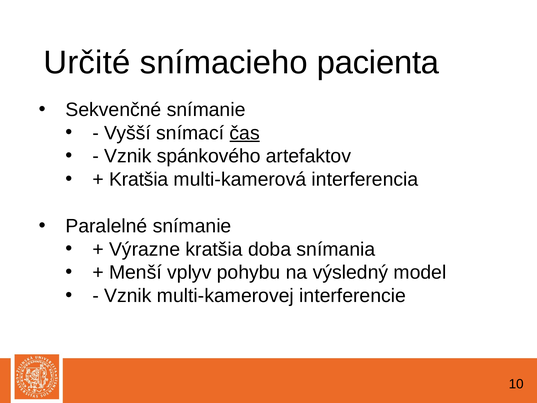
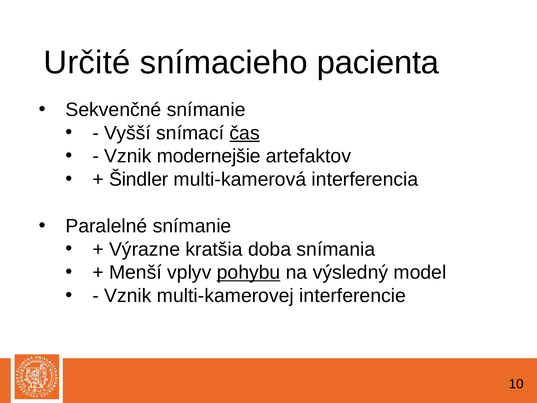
spánkového: spánkového -> modernejšie
Kratšia at (139, 179): Kratšia -> Šindler
pohybu underline: none -> present
